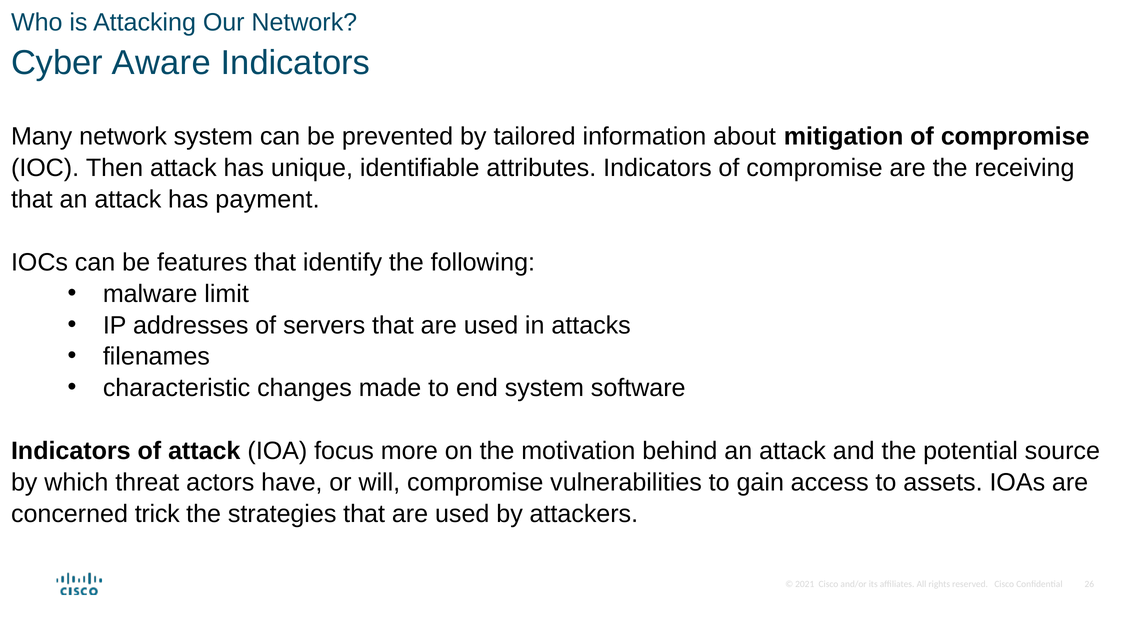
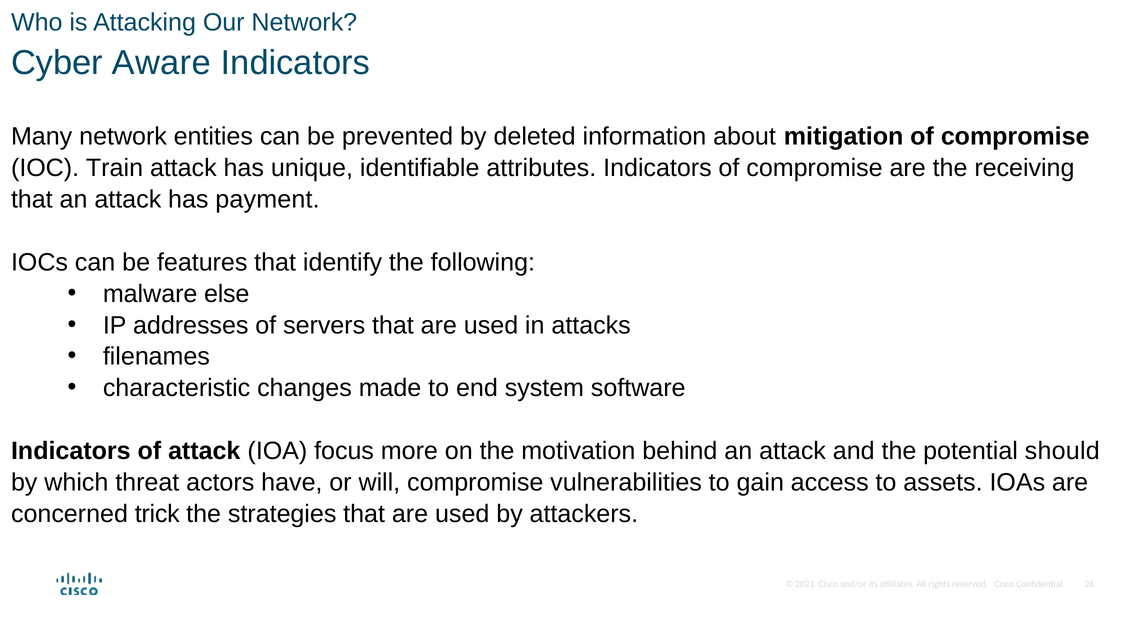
network system: system -> entities
tailored: tailored -> deleted
Then: Then -> Train
limit: limit -> else
source: source -> should
